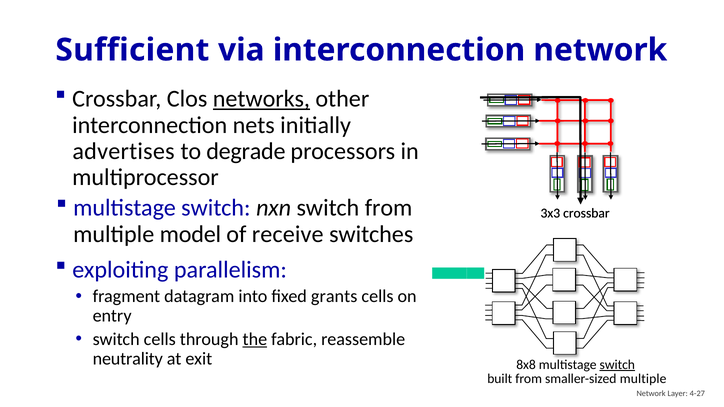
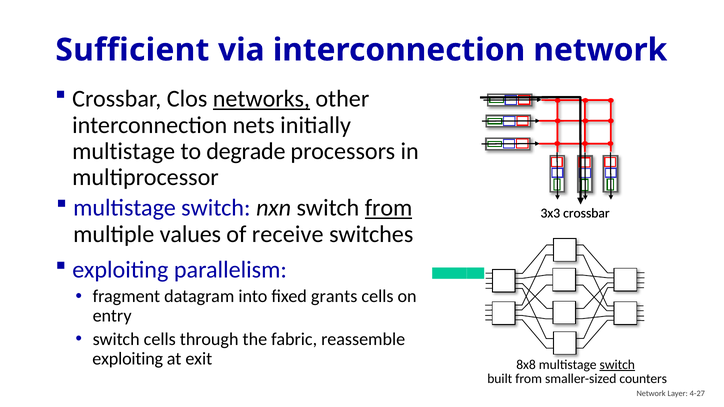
advertises at (124, 151): advertises -> multistage
from at (389, 208) underline: none -> present
model: model -> values
the underline: present -> none
neutrality at (128, 359): neutrality -> exploiting
smaller-sized multiple: multiple -> counters
